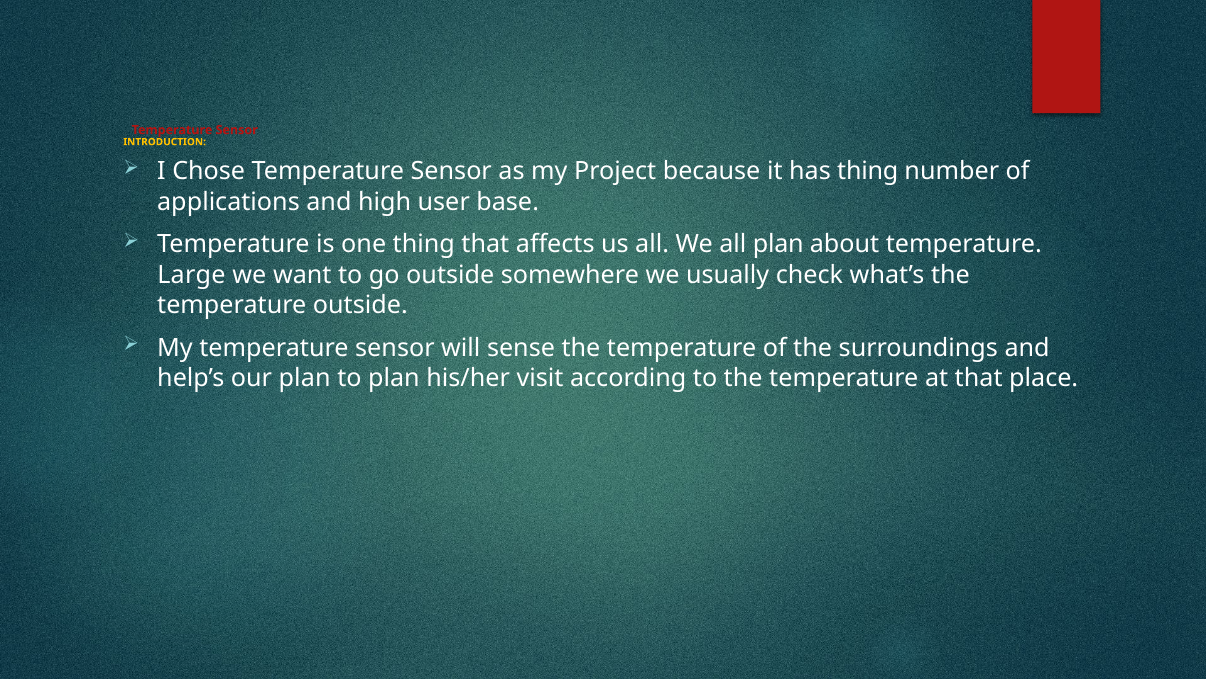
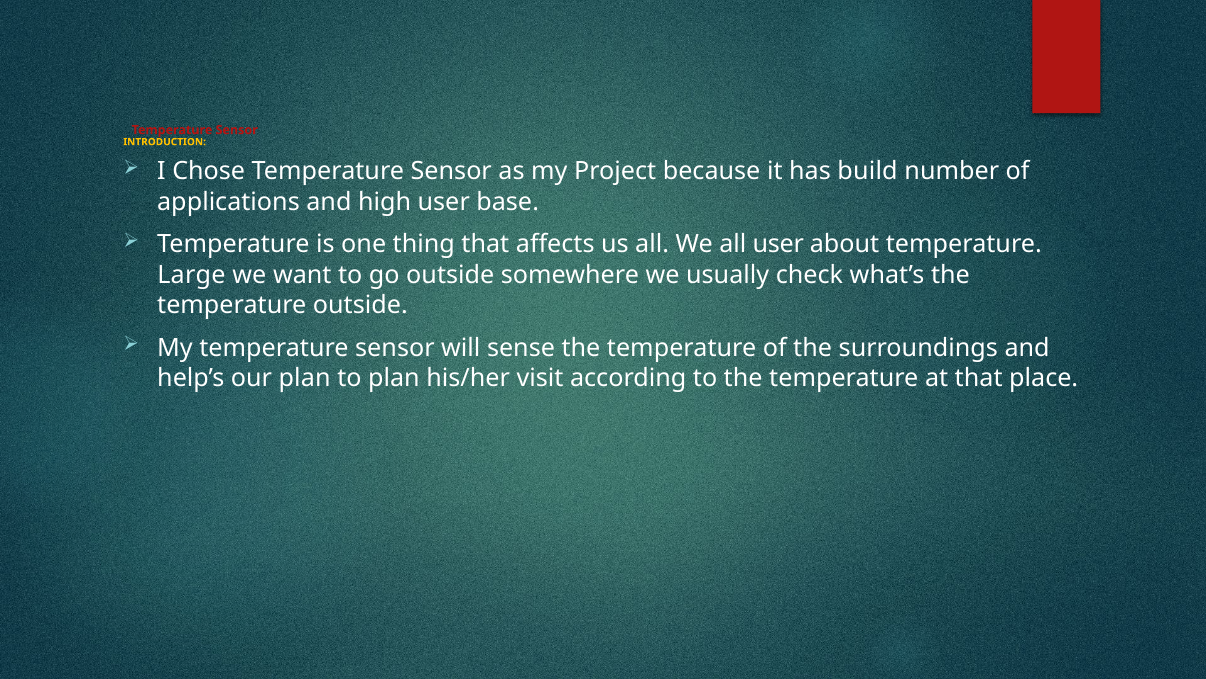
has thing: thing -> build
all plan: plan -> user
